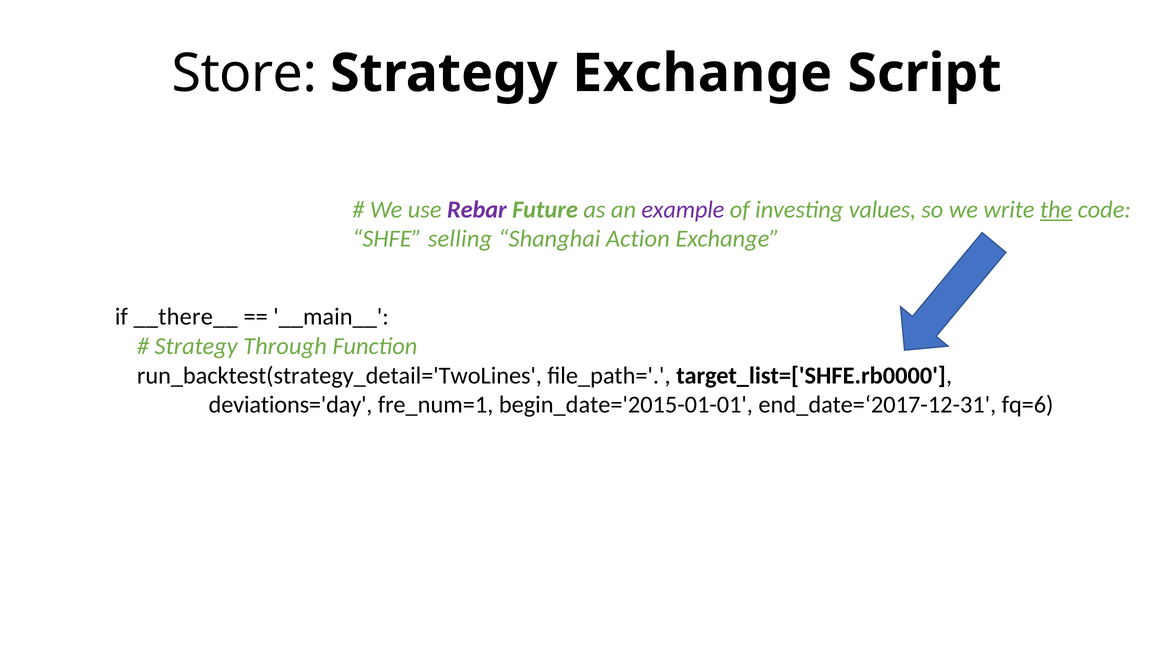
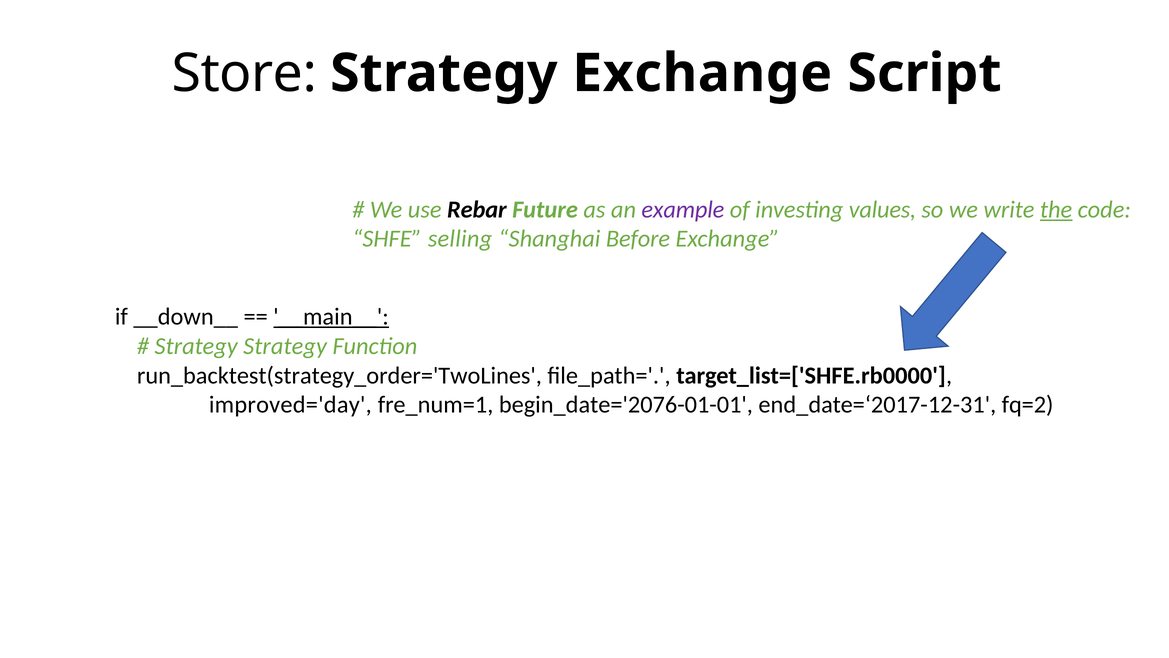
Rebar colour: purple -> black
Action: Action -> Before
__there__: __there__ -> __down__
__main__ underline: none -> present
Strategy Through: Through -> Strategy
run_backtest(strategy_detail='TwoLines: run_backtest(strategy_detail='TwoLines -> run_backtest(strategy_order='TwoLines
deviations='day: deviations='day -> improved='day
begin_date='2015-01-01: begin_date='2015-01-01 -> begin_date='2076-01-01
fq=6: fq=6 -> fq=2
